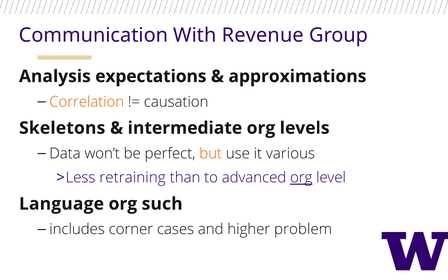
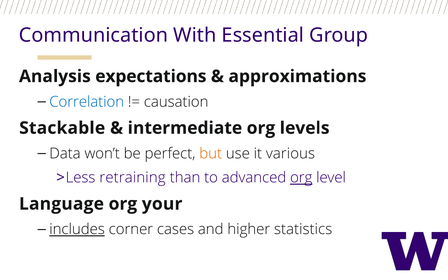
Revenue: Revenue -> Essential
Correlation colour: orange -> blue
Skeletons: Skeletons -> Stackable
such: such -> your
includes underline: none -> present
problem: problem -> statistics
